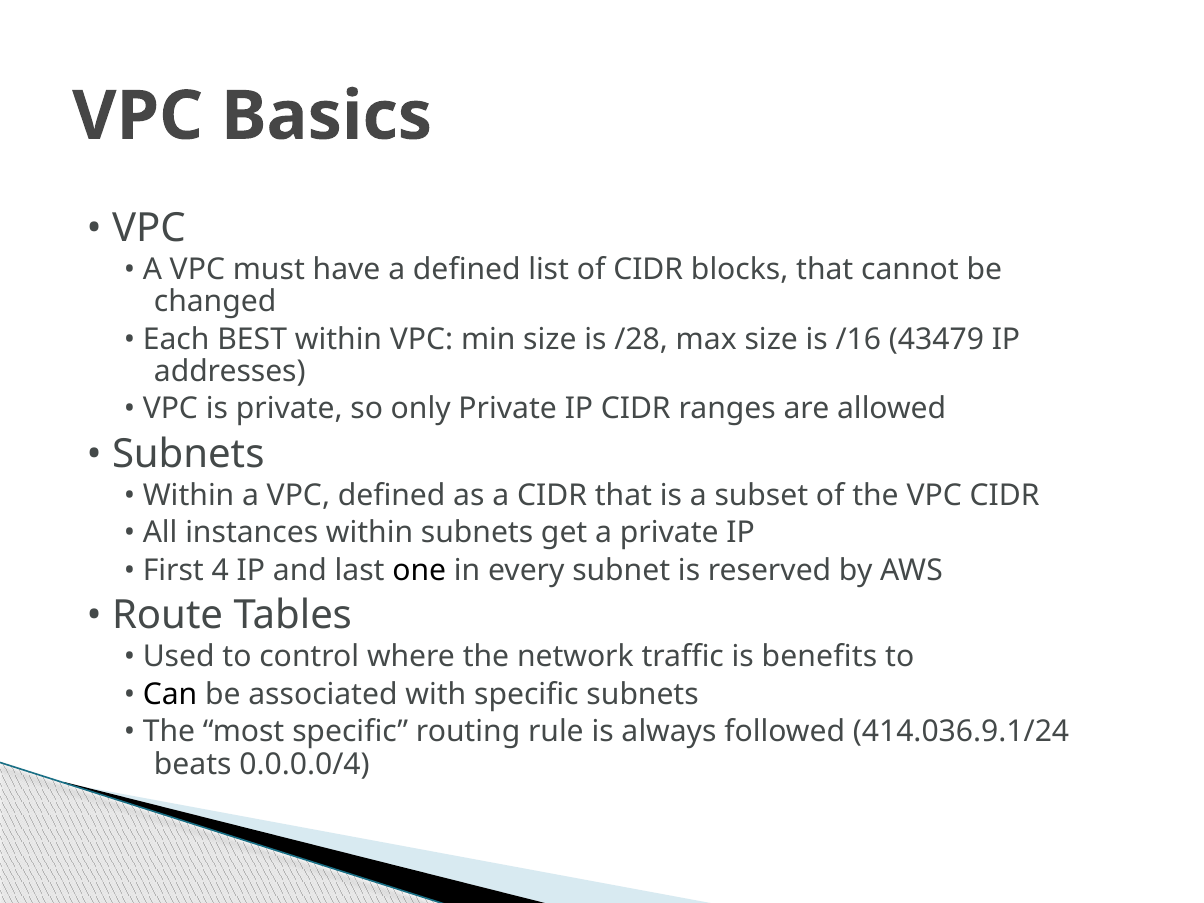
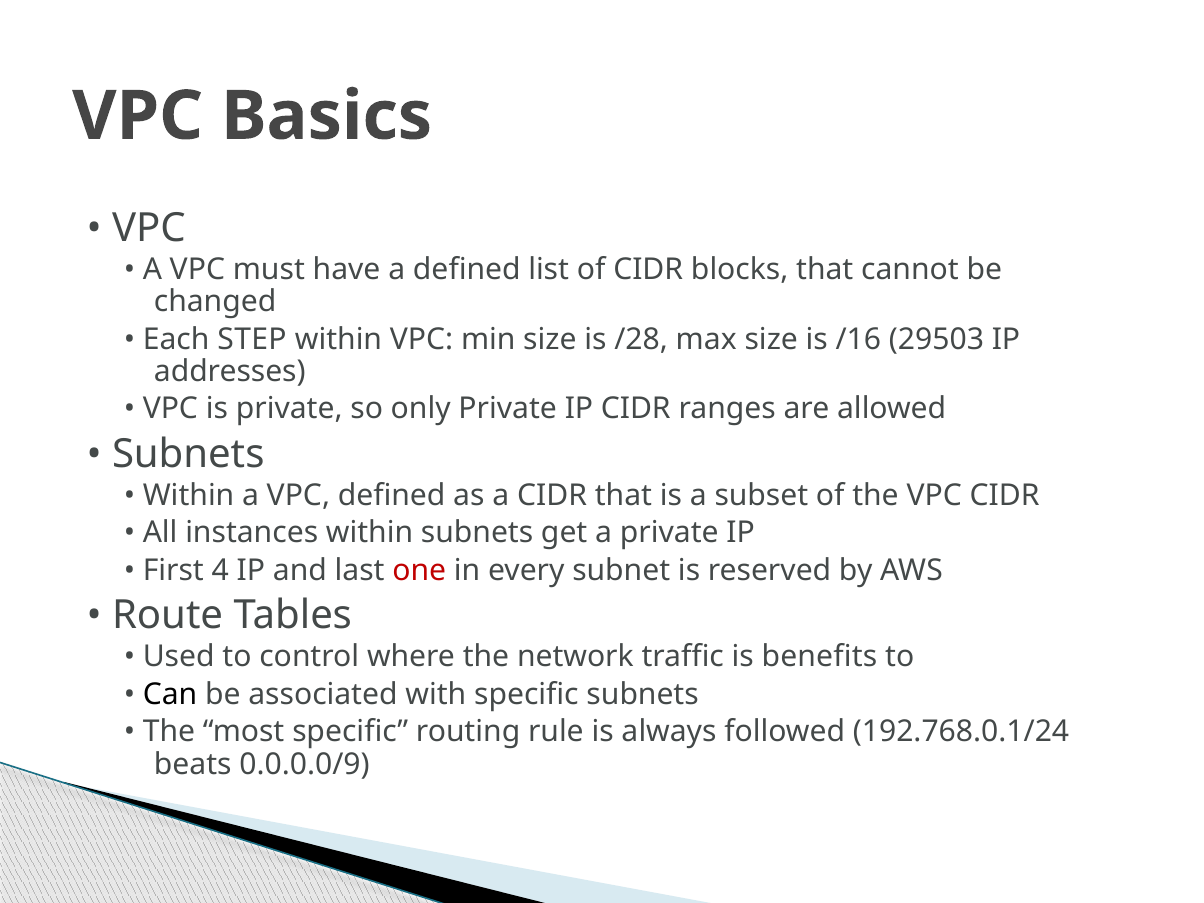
BEST: BEST -> STEP
43479: 43479 -> 29503
one colour: black -> red
414.036.9.1/24: 414.036.9.1/24 -> 192.768.0.1/24
0.0.0.0/4: 0.0.0.0/4 -> 0.0.0.0/9
